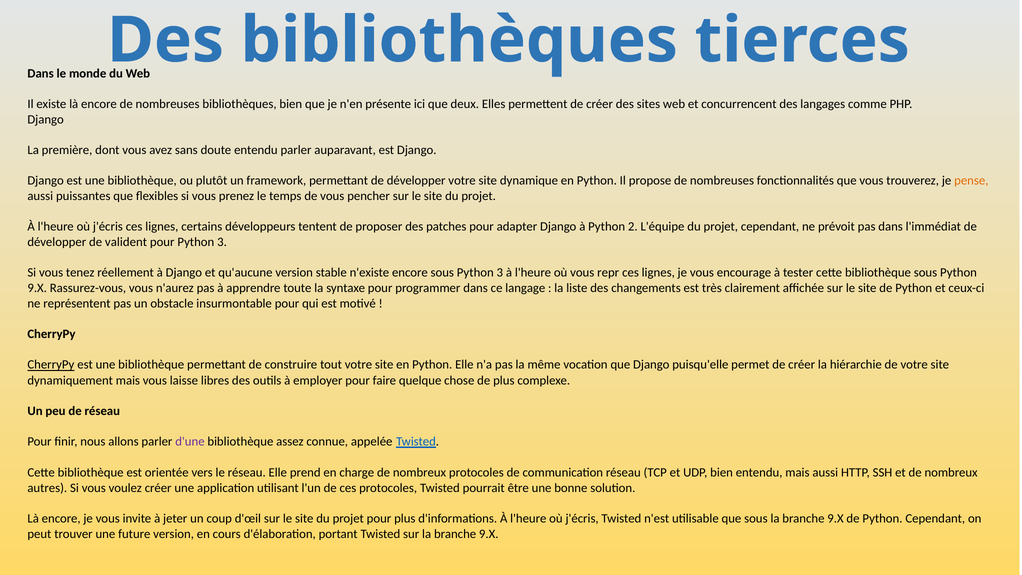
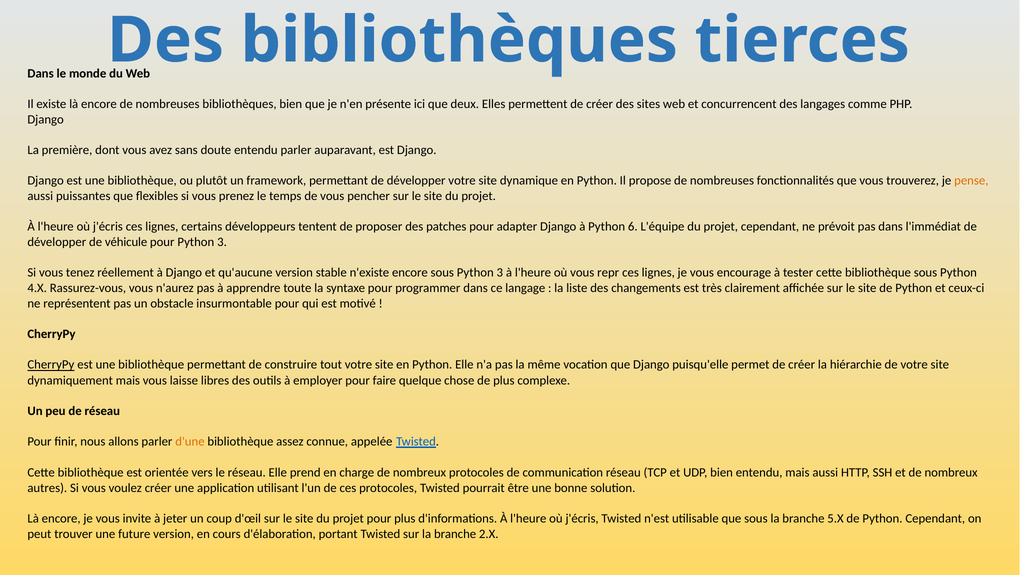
2: 2 -> 6
valident: valident -> véhicule
9.X at (37, 288): 9.X -> 4.X
d'une colour: purple -> orange
sous la branche 9.X: 9.X -> 5.X
sur la branche 9.X: 9.X -> 2.X
